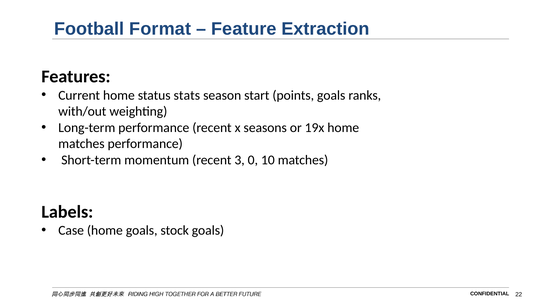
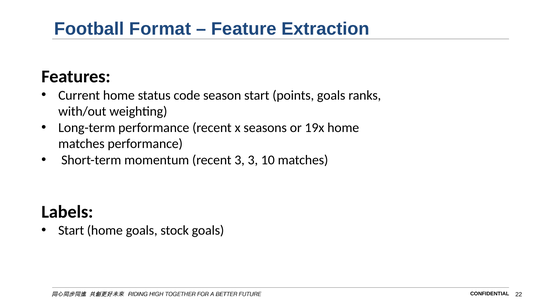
stats: stats -> code
3 0: 0 -> 3
Case at (71, 231): Case -> Start
